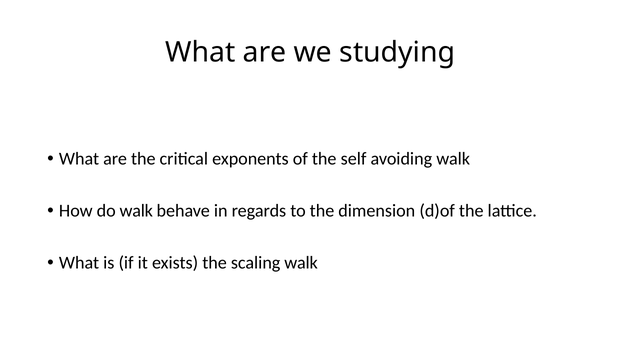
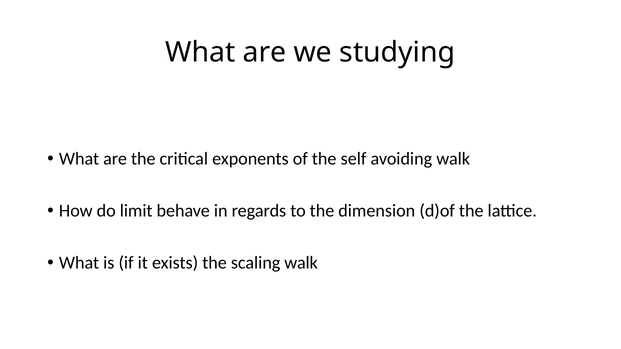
do walk: walk -> limit
